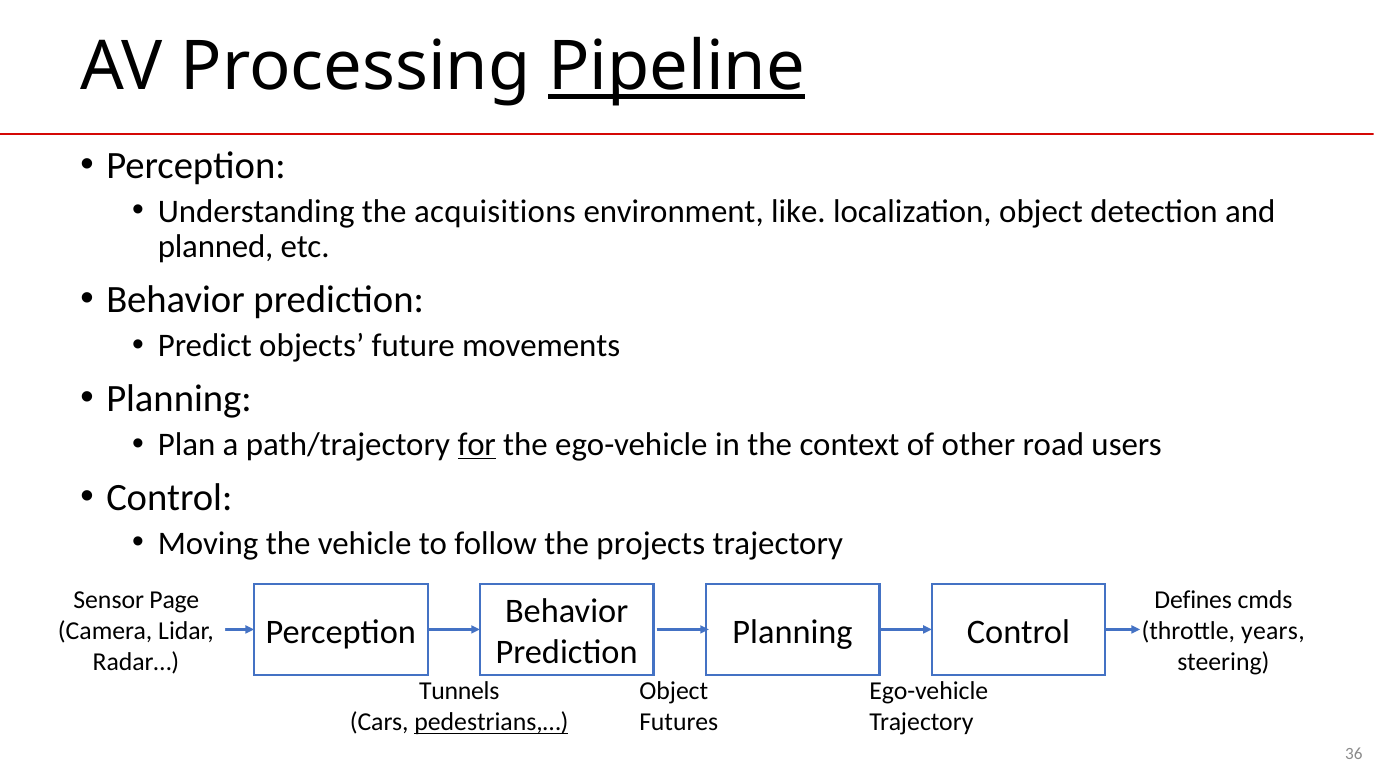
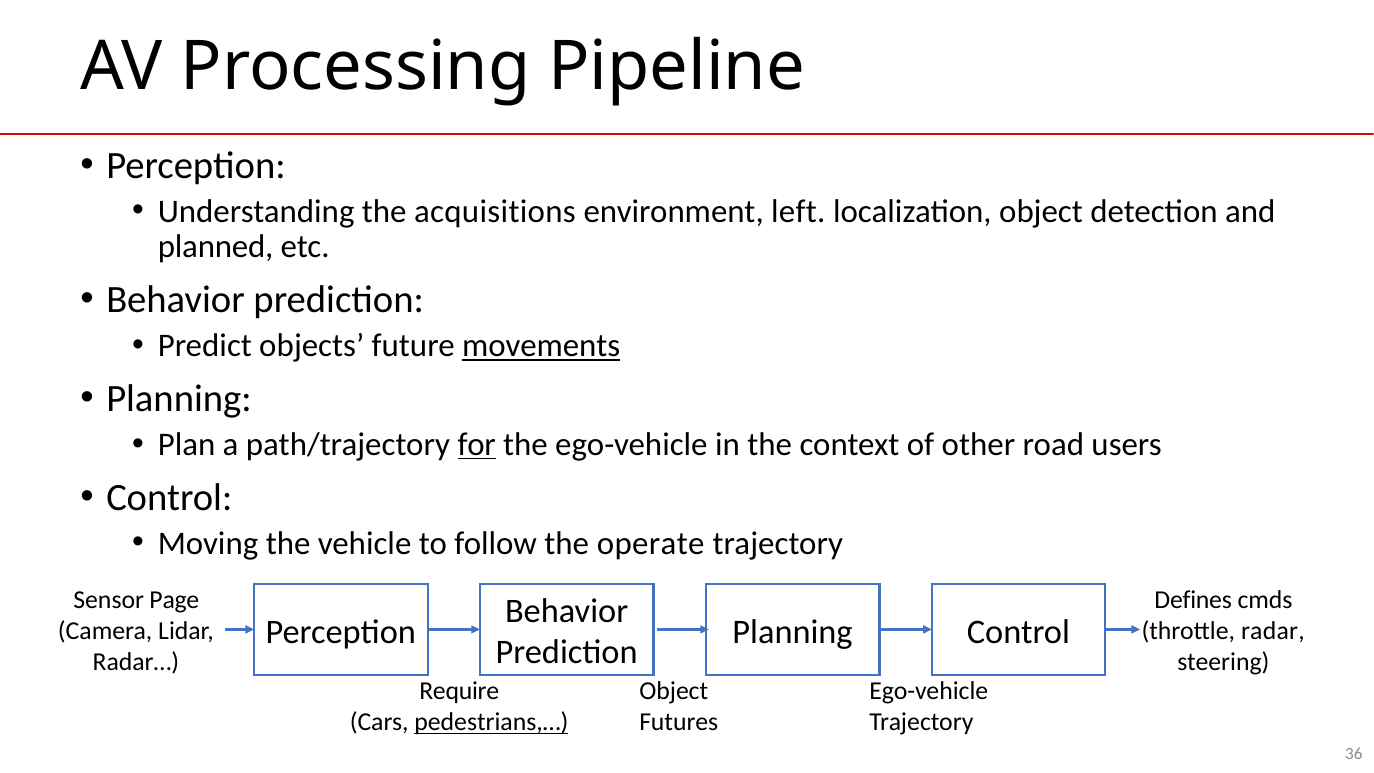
Pipeline underline: present -> none
like: like -> left
movements underline: none -> present
projects: projects -> operate
years: years -> radar
Tunnels: Tunnels -> Require
